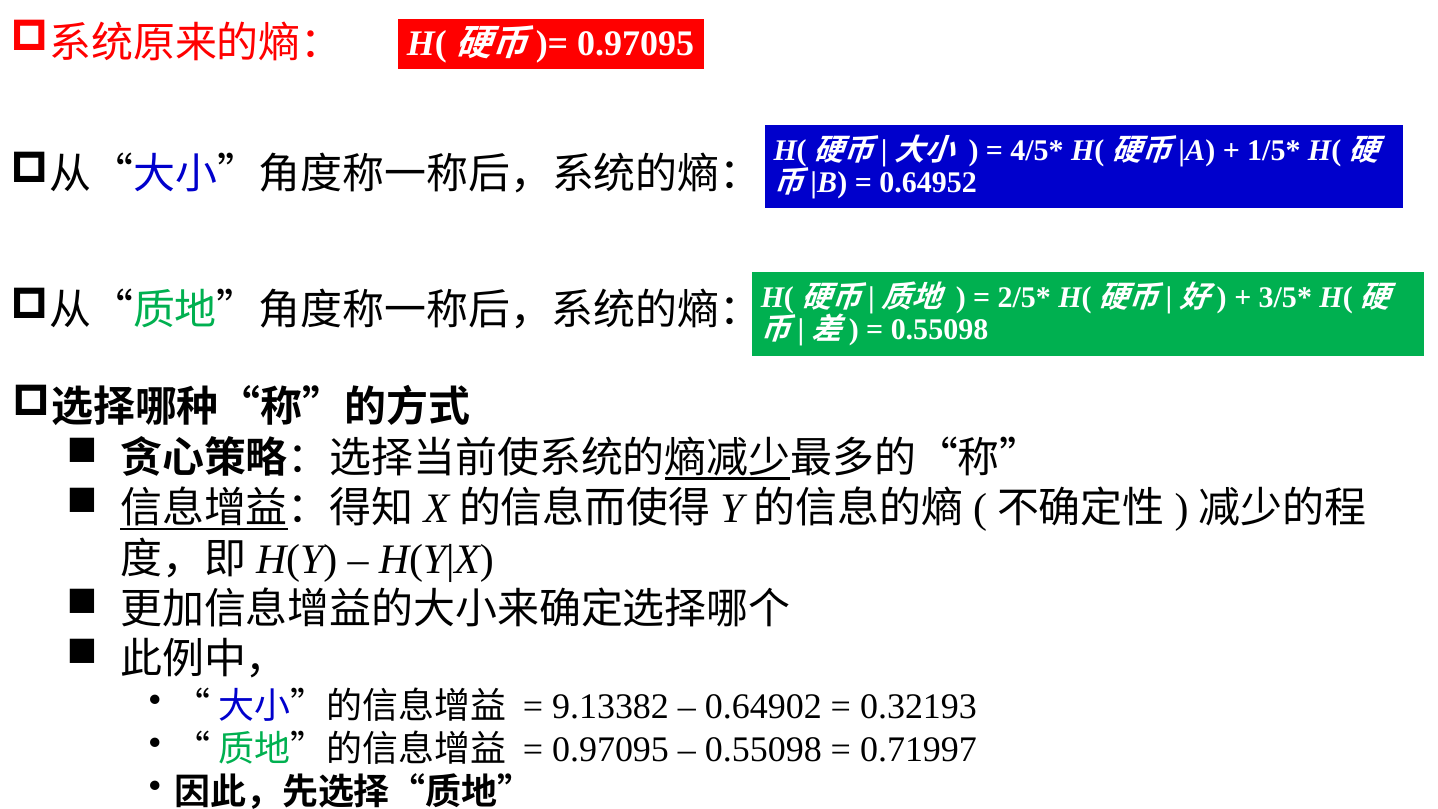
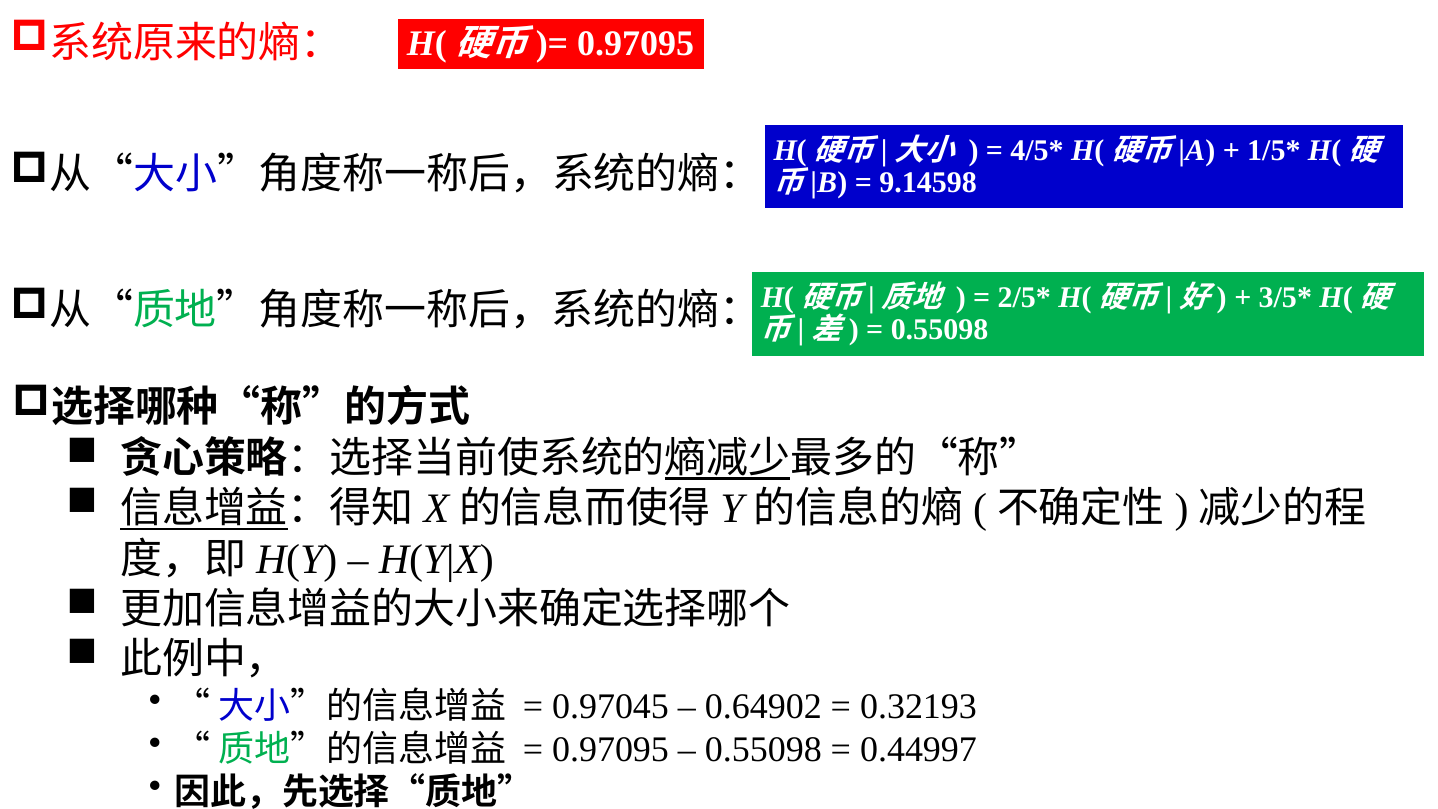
0.64952: 0.64952 -> 9.14598
9.13382: 9.13382 -> 0.97045
0.71997: 0.71997 -> 0.44997
